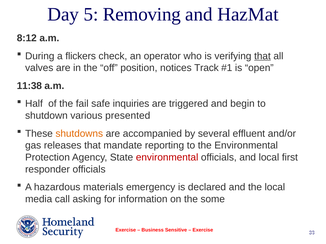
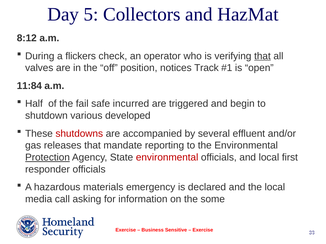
Removing: Removing -> Collectors
11:38: 11:38 -> 11:84
inquiries: inquiries -> incurred
presented: presented -> developed
shutdowns colour: orange -> red
Protection underline: none -> present
